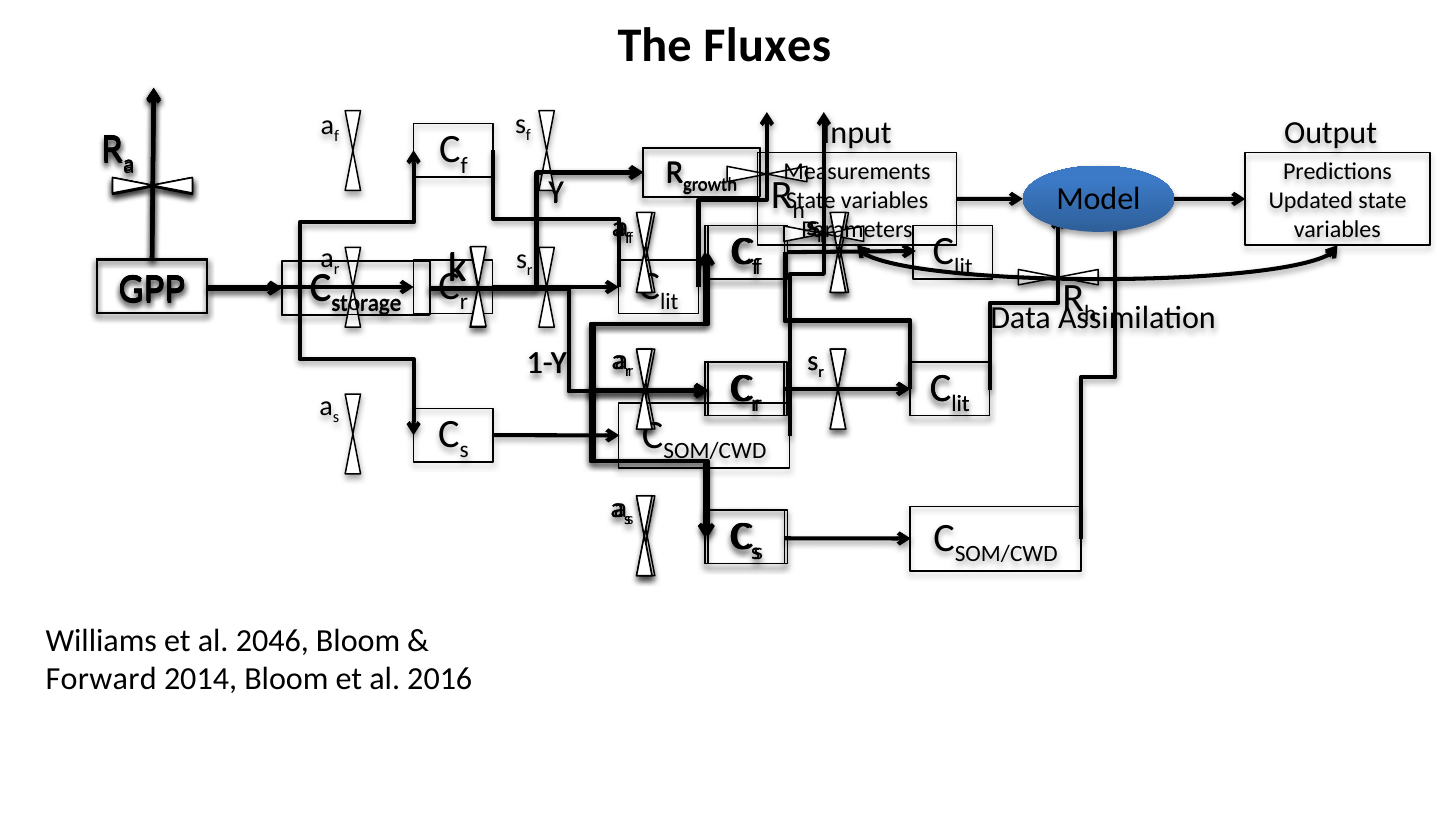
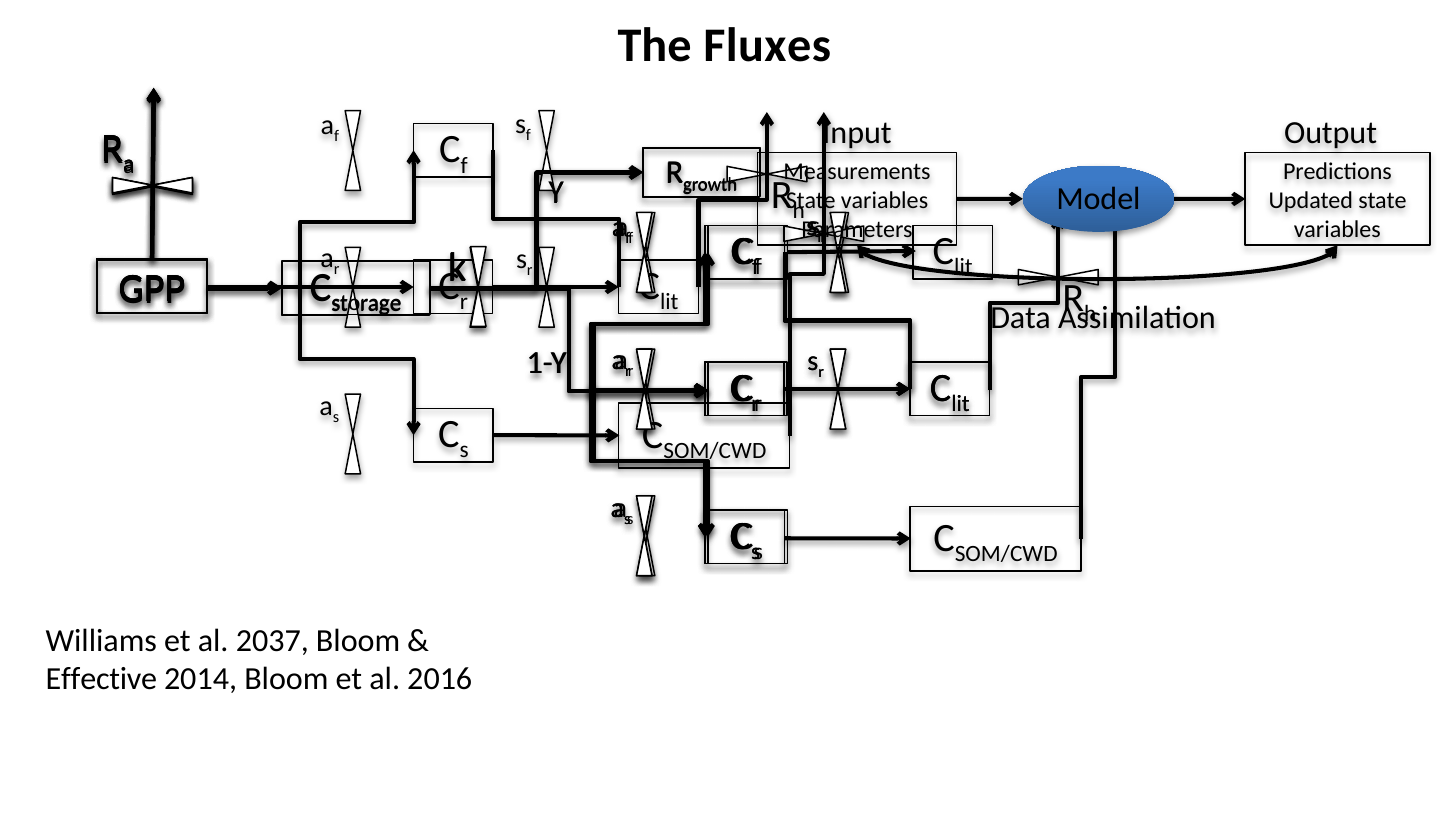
2046: 2046 -> 2037
Forward: Forward -> Effective
